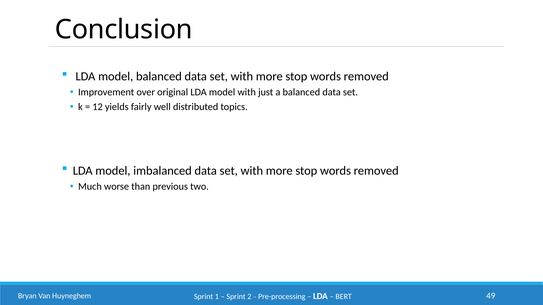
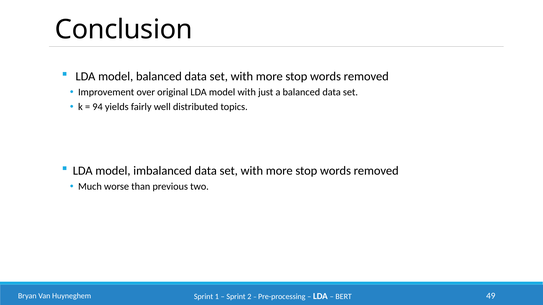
12: 12 -> 94
